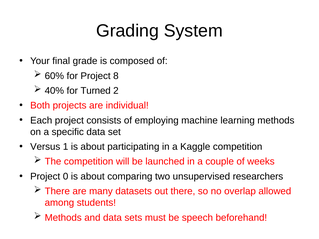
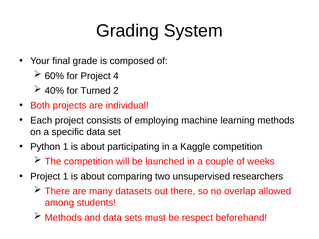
8: 8 -> 4
Versus: Versus -> Python
Project 0: 0 -> 1
speech: speech -> respect
